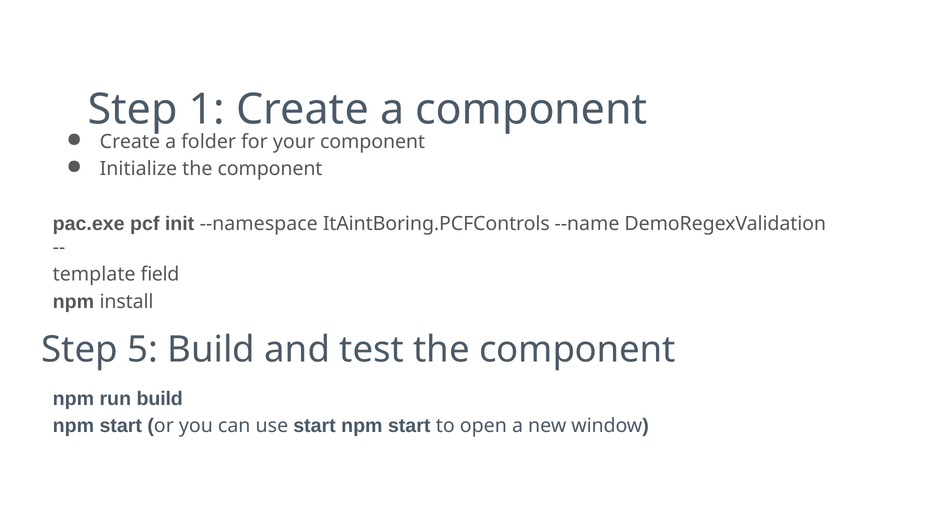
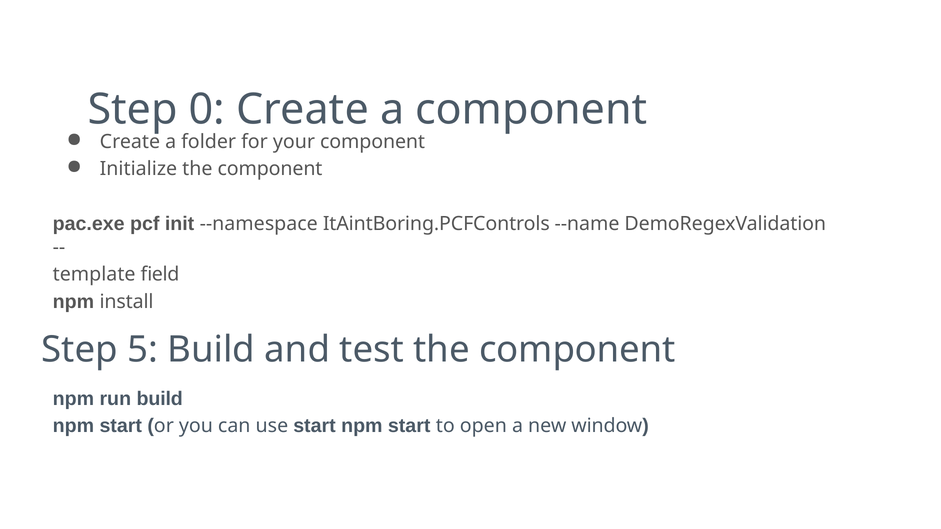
1: 1 -> 0
